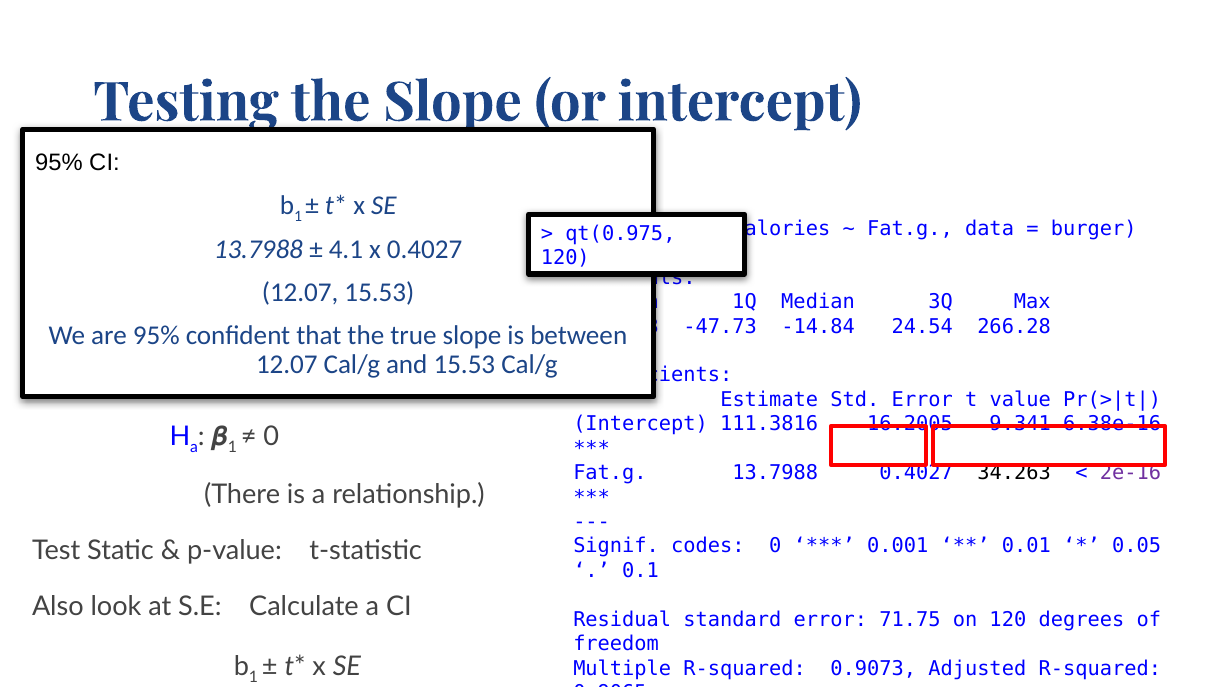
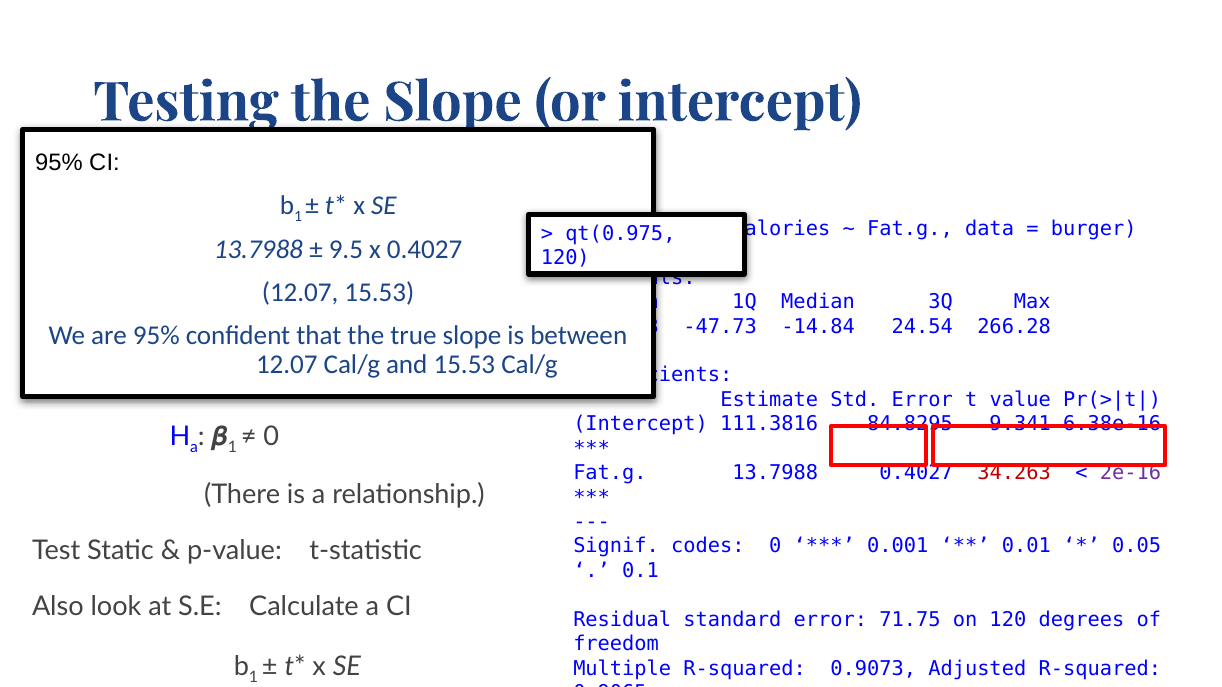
4.1: 4.1 -> 9.5
16.2005: 16.2005 -> 84.8295
34.263 colour: black -> red
